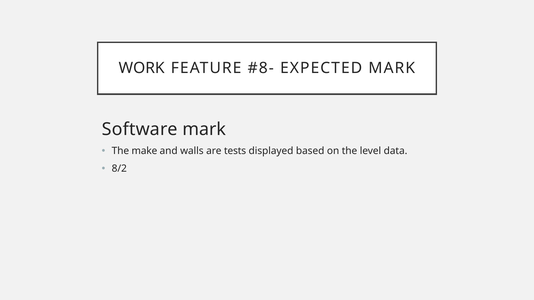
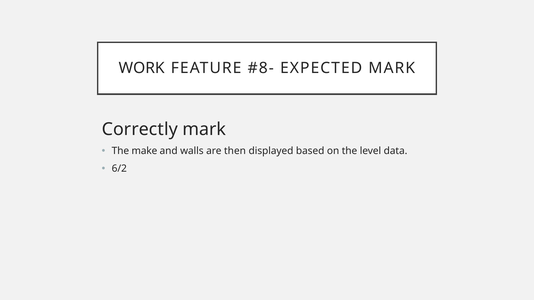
Software: Software -> Correctly
tests: tests -> then
8/2: 8/2 -> 6/2
